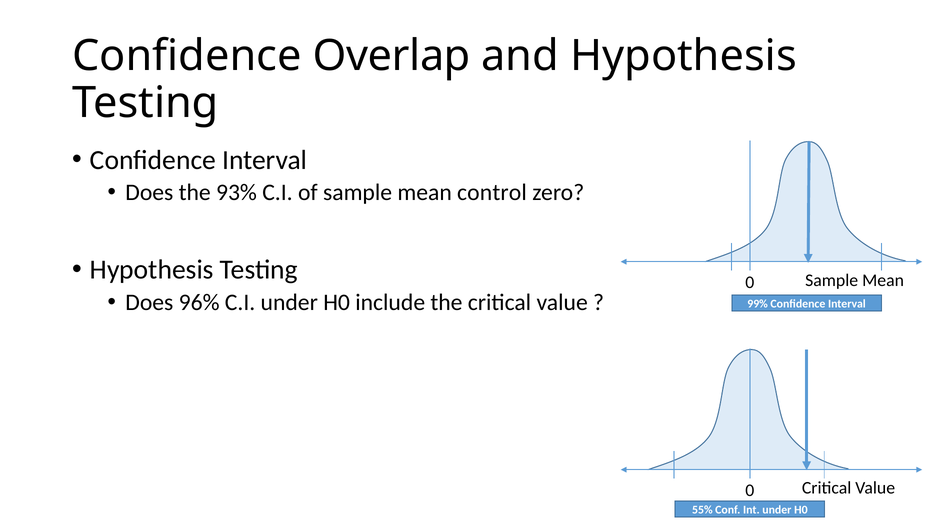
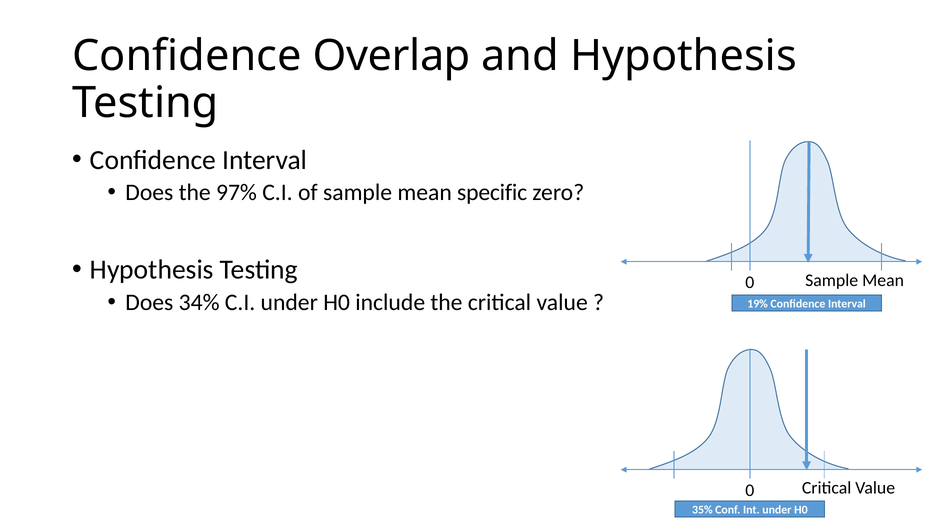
93%: 93% -> 97%
control: control -> specific
96%: 96% -> 34%
99%: 99% -> 19%
55%: 55% -> 35%
